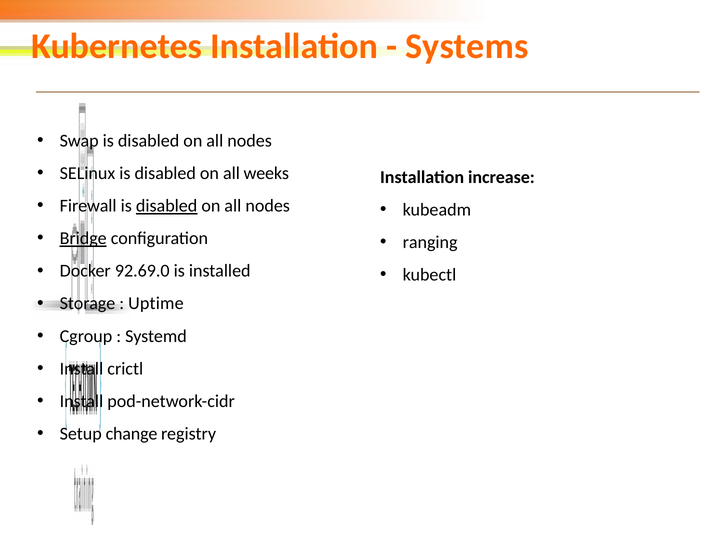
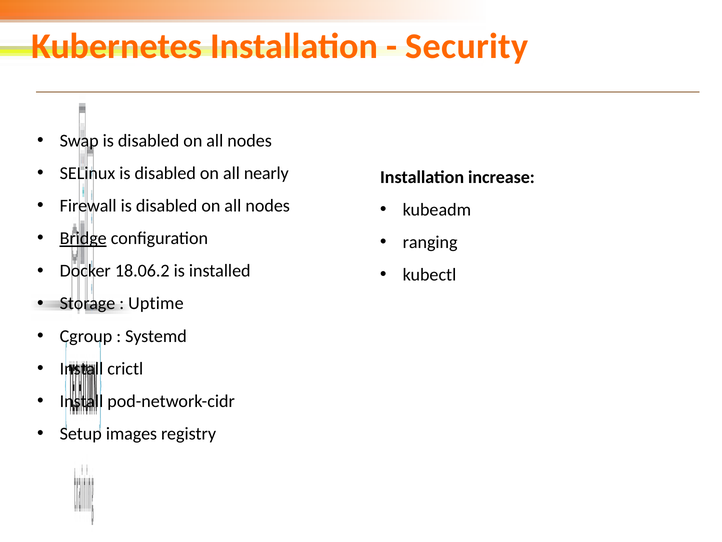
Systems: Systems -> Security
weeks: weeks -> nearly
disabled at (167, 206) underline: present -> none
92.69.0: 92.69.0 -> 18.06.2
change: change -> images
